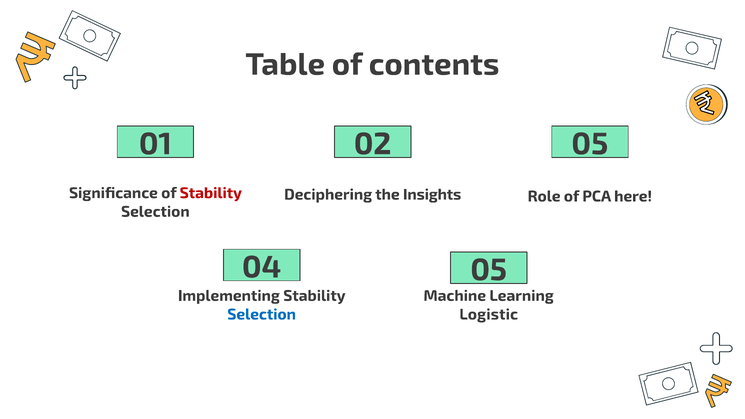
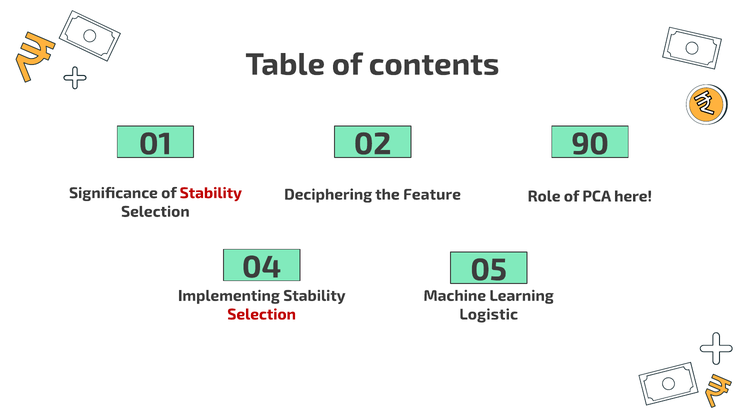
02 05: 05 -> 90
Insights: Insights -> Feature
Selection at (262, 314) colour: blue -> red
